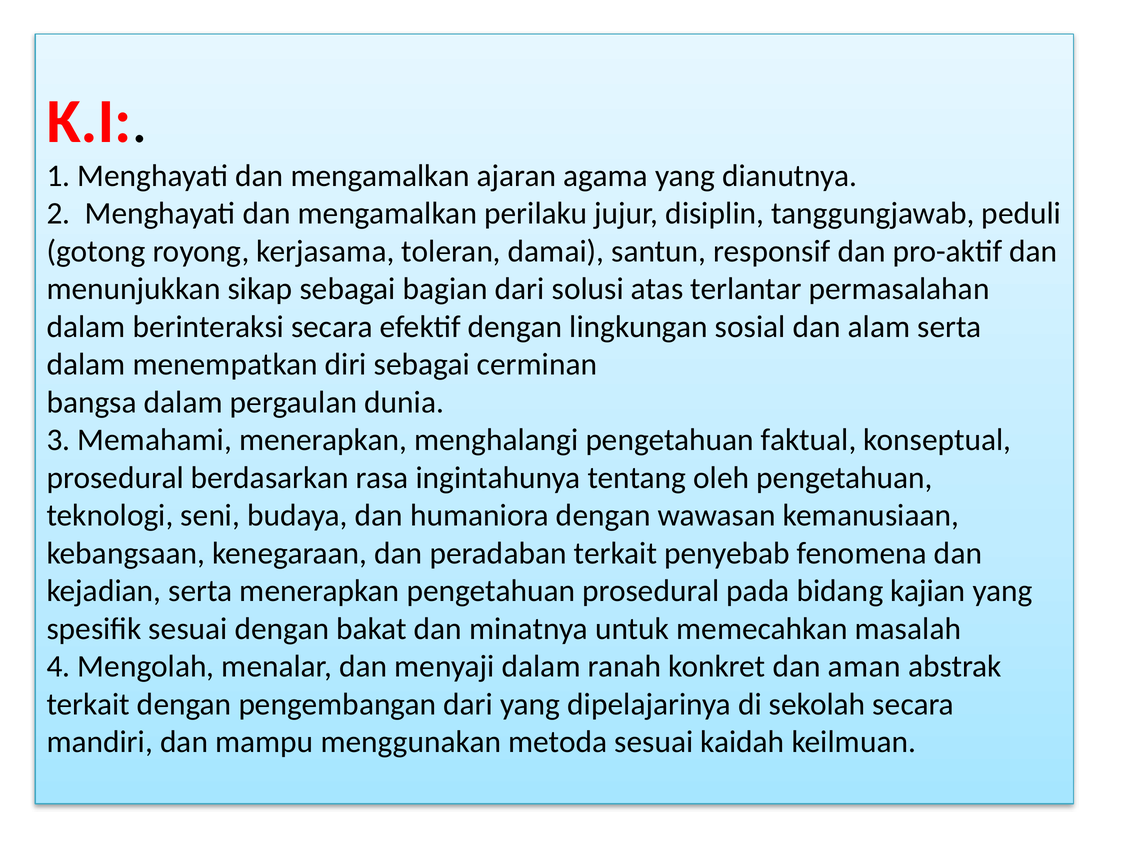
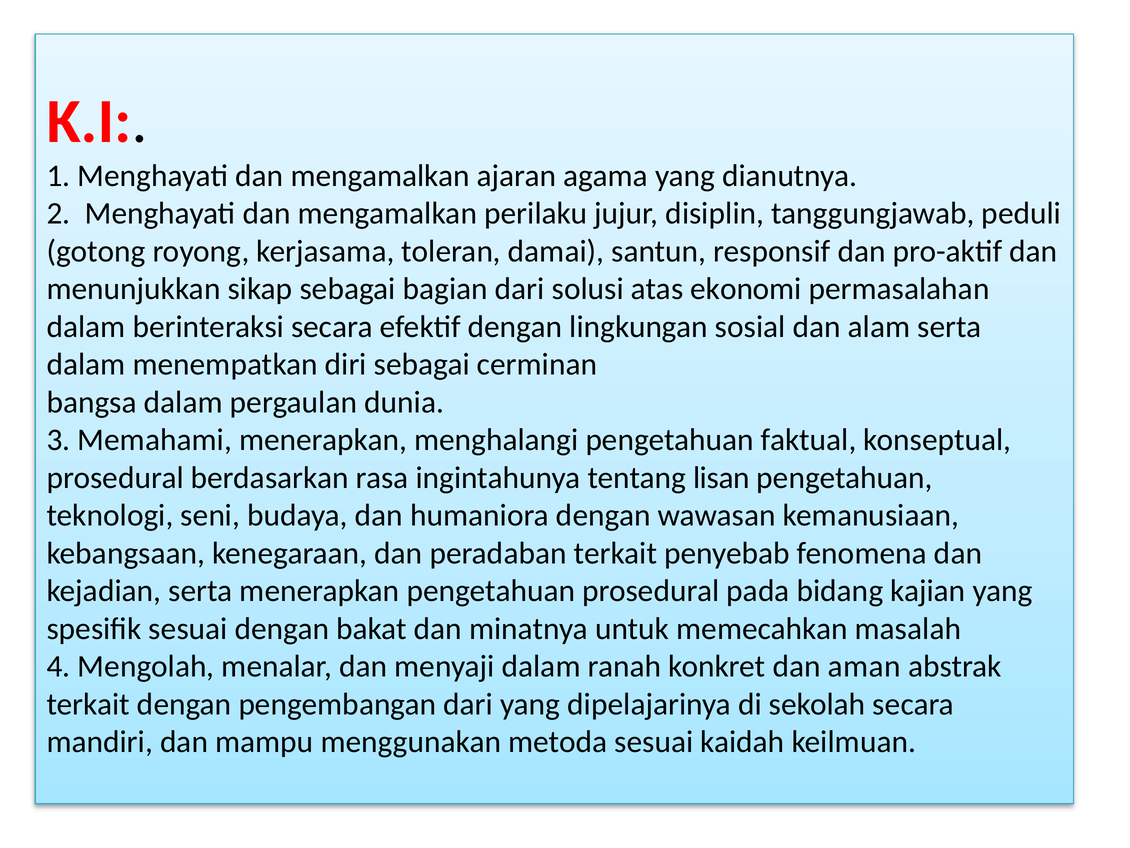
terlantar: terlantar -> ekonomi
oleh: oleh -> lisan
